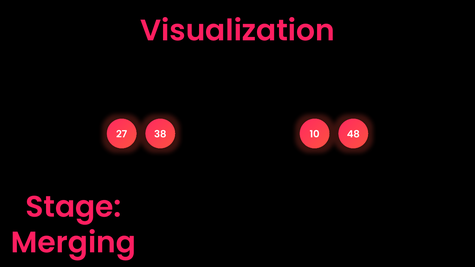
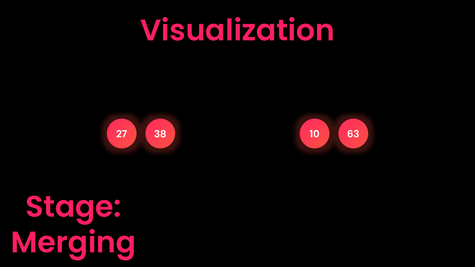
48: 48 -> 63
